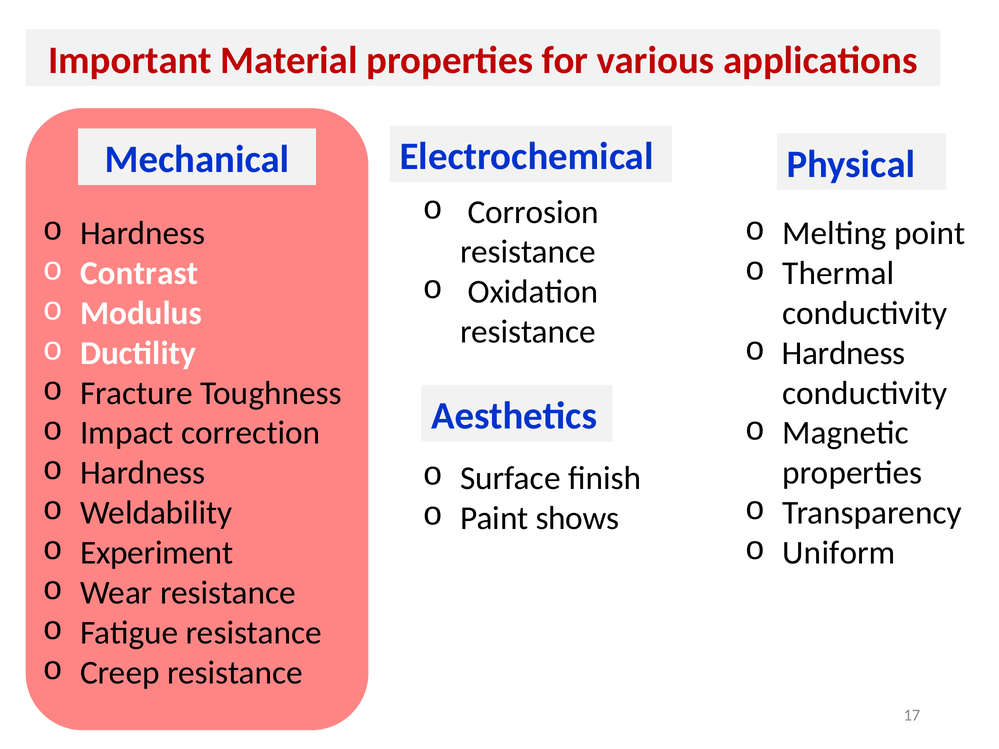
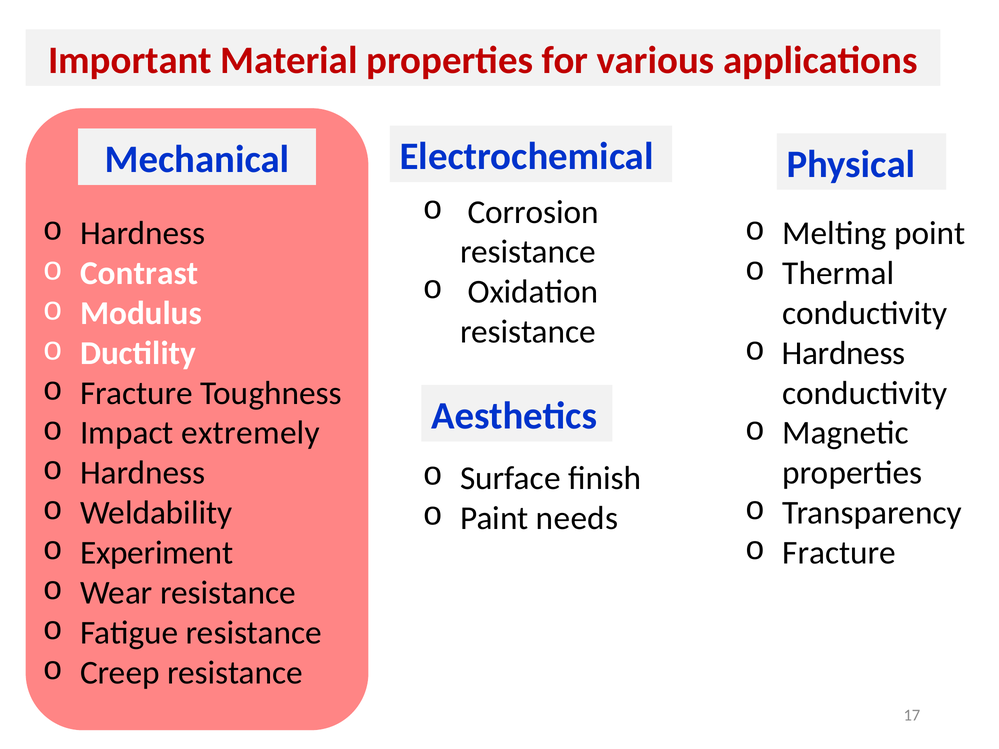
correction: correction -> extremely
shows: shows -> needs
Uniform at (839, 553): Uniform -> Fracture
